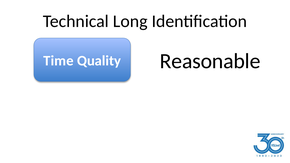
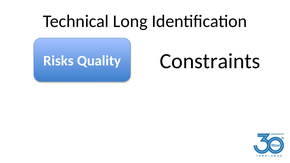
Time: Time -> Risks
Reasonable: Reasonable -> Constraints
